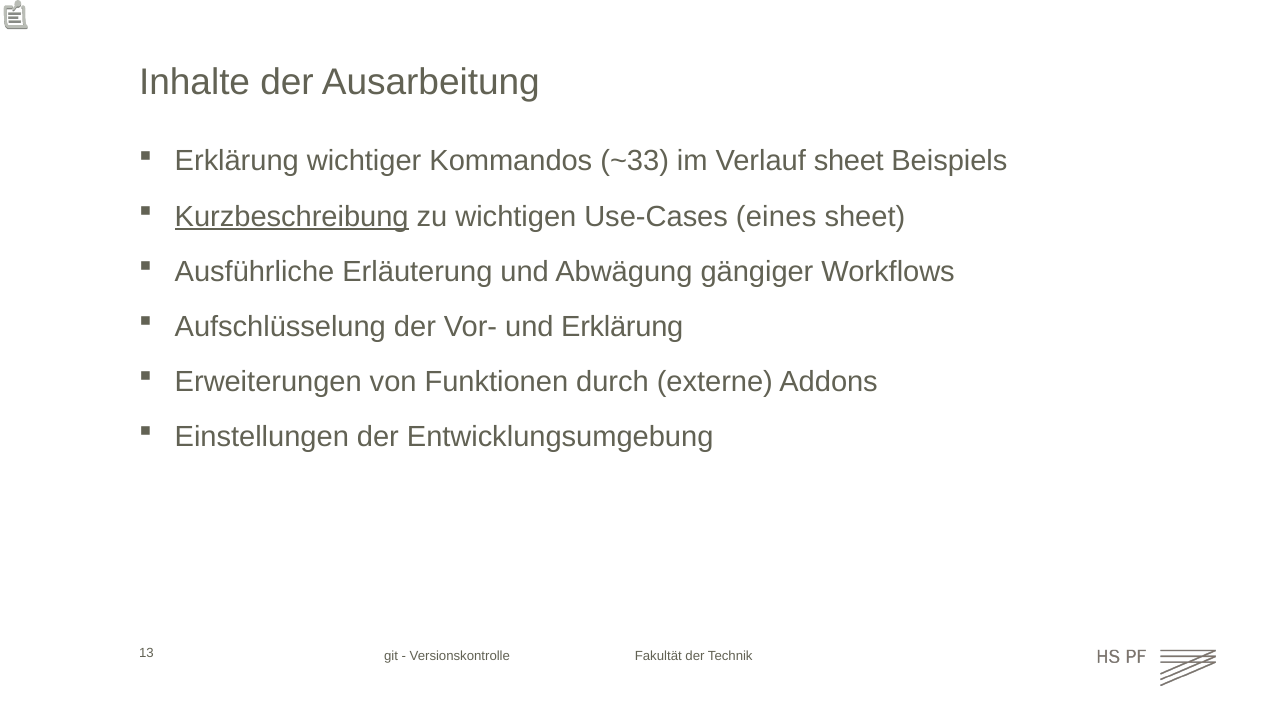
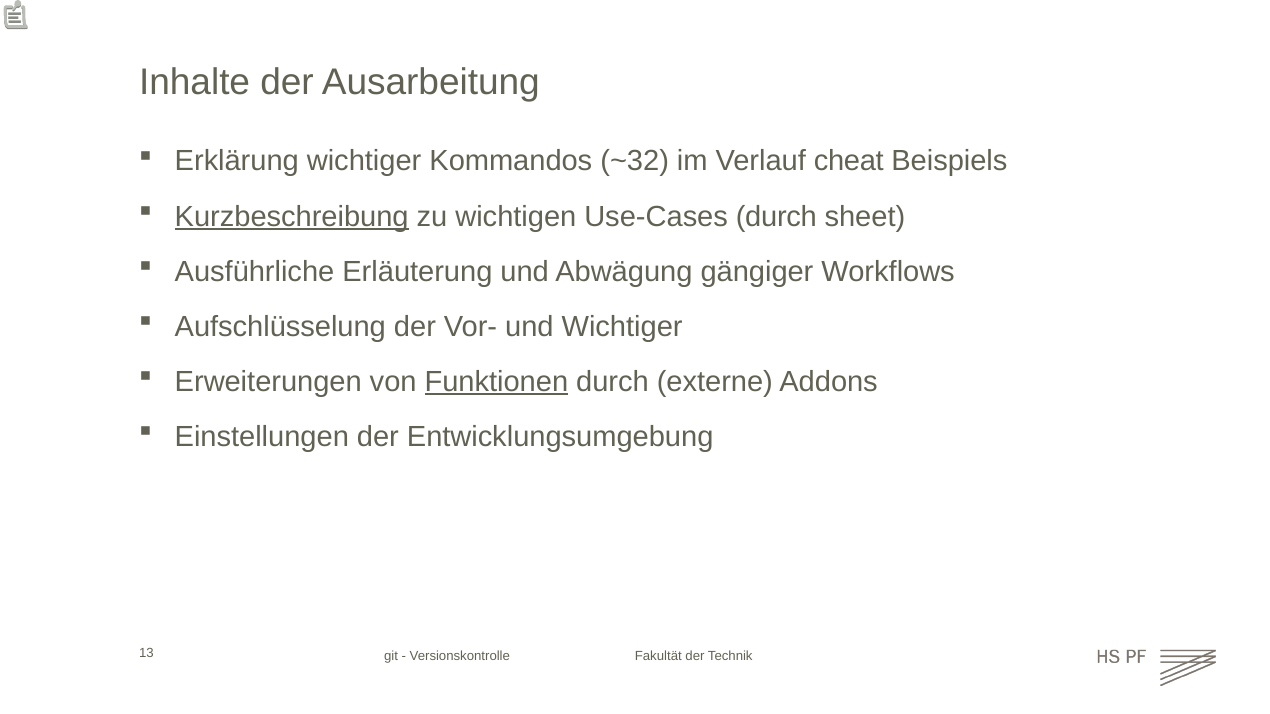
~33: ~33 -> ~32
Verlauf sheet: sheet -> cheat
Use-Cases eines: eines -> durch
und Erklärung: Erklärung -> Wichtiger
Funktionen underline: none -> present
